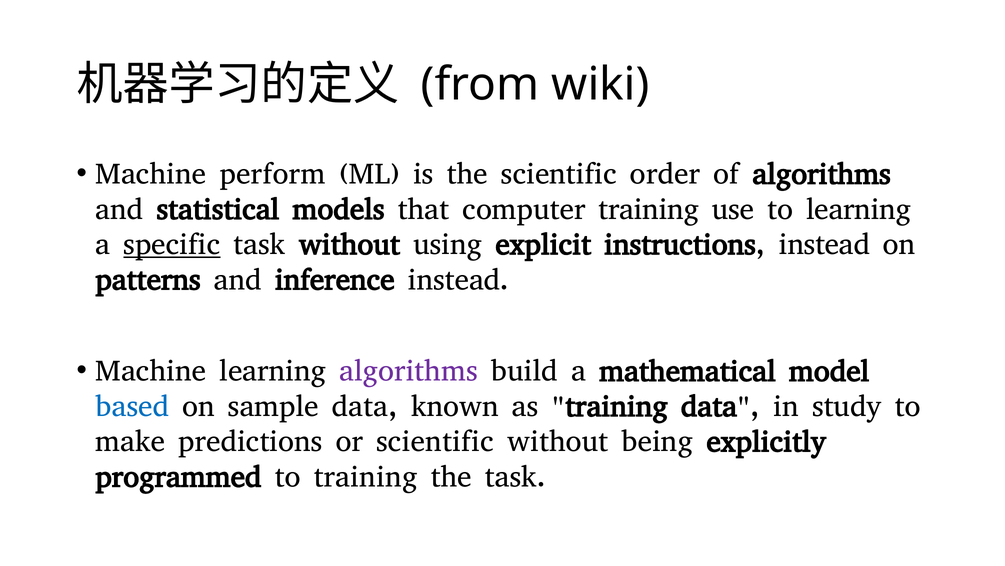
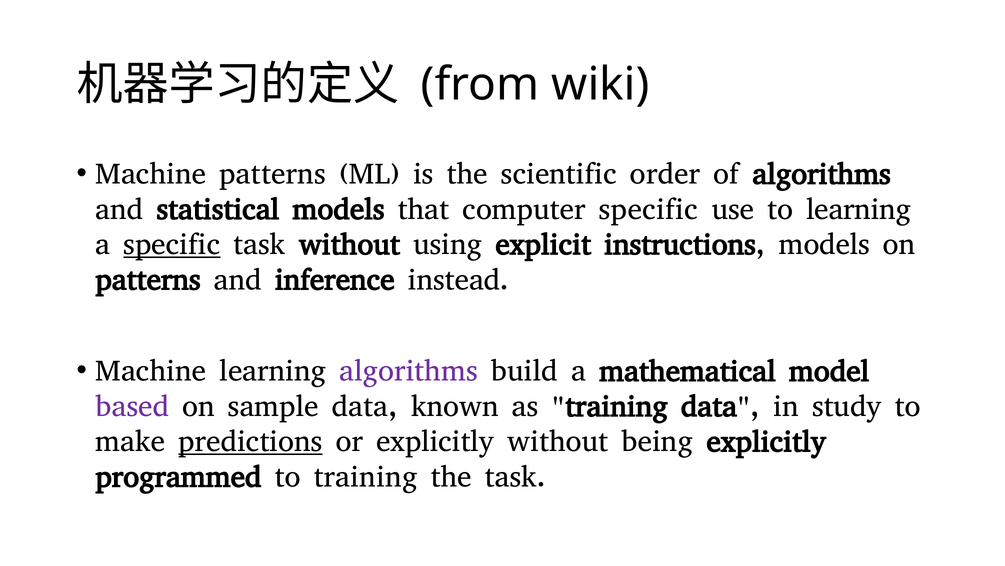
Machine perform: perform -> patterns
computer training: training -> specific
instructions instead: instead -> models
based colour: blue -> purple
predictions underline: none -> present
or scientific: scientific -> explicitly
